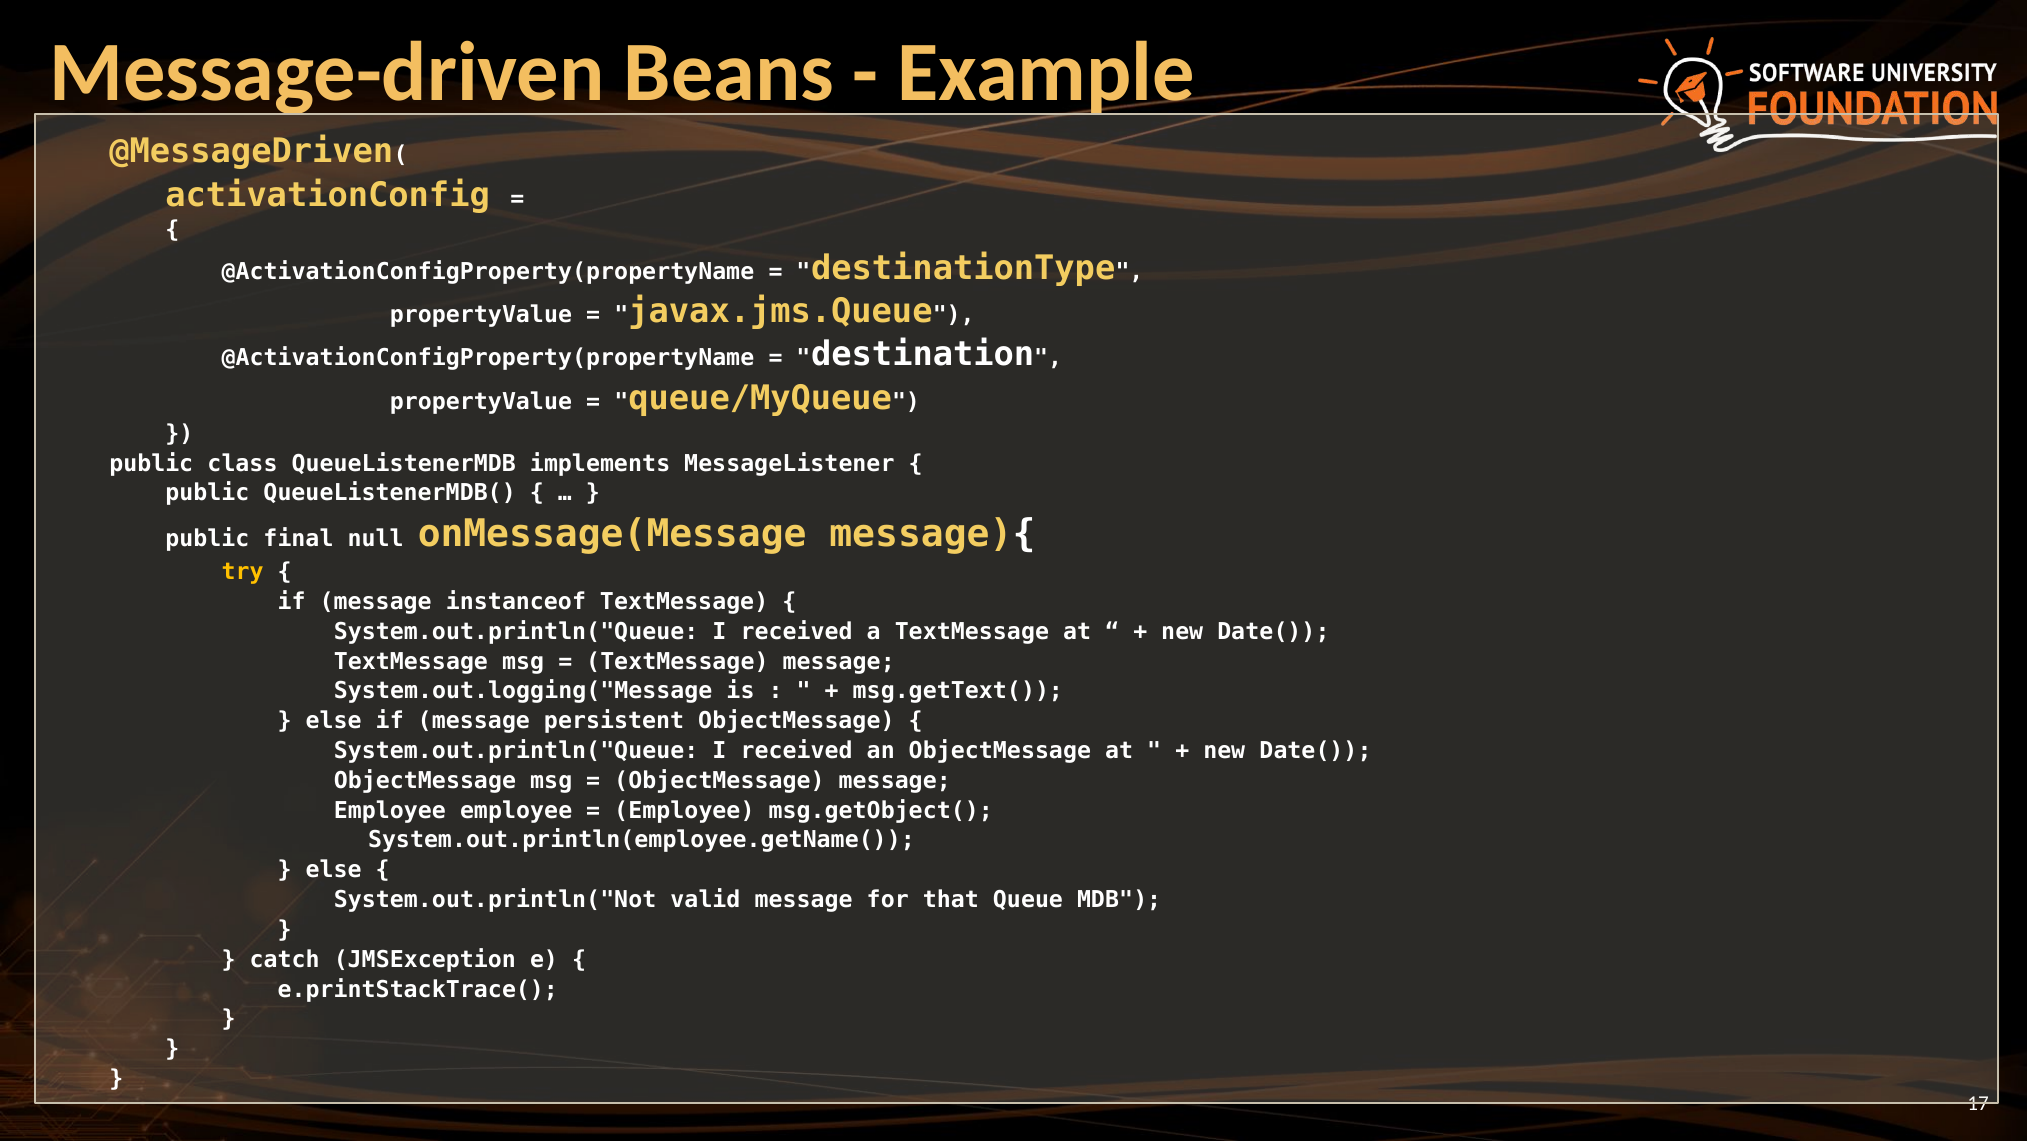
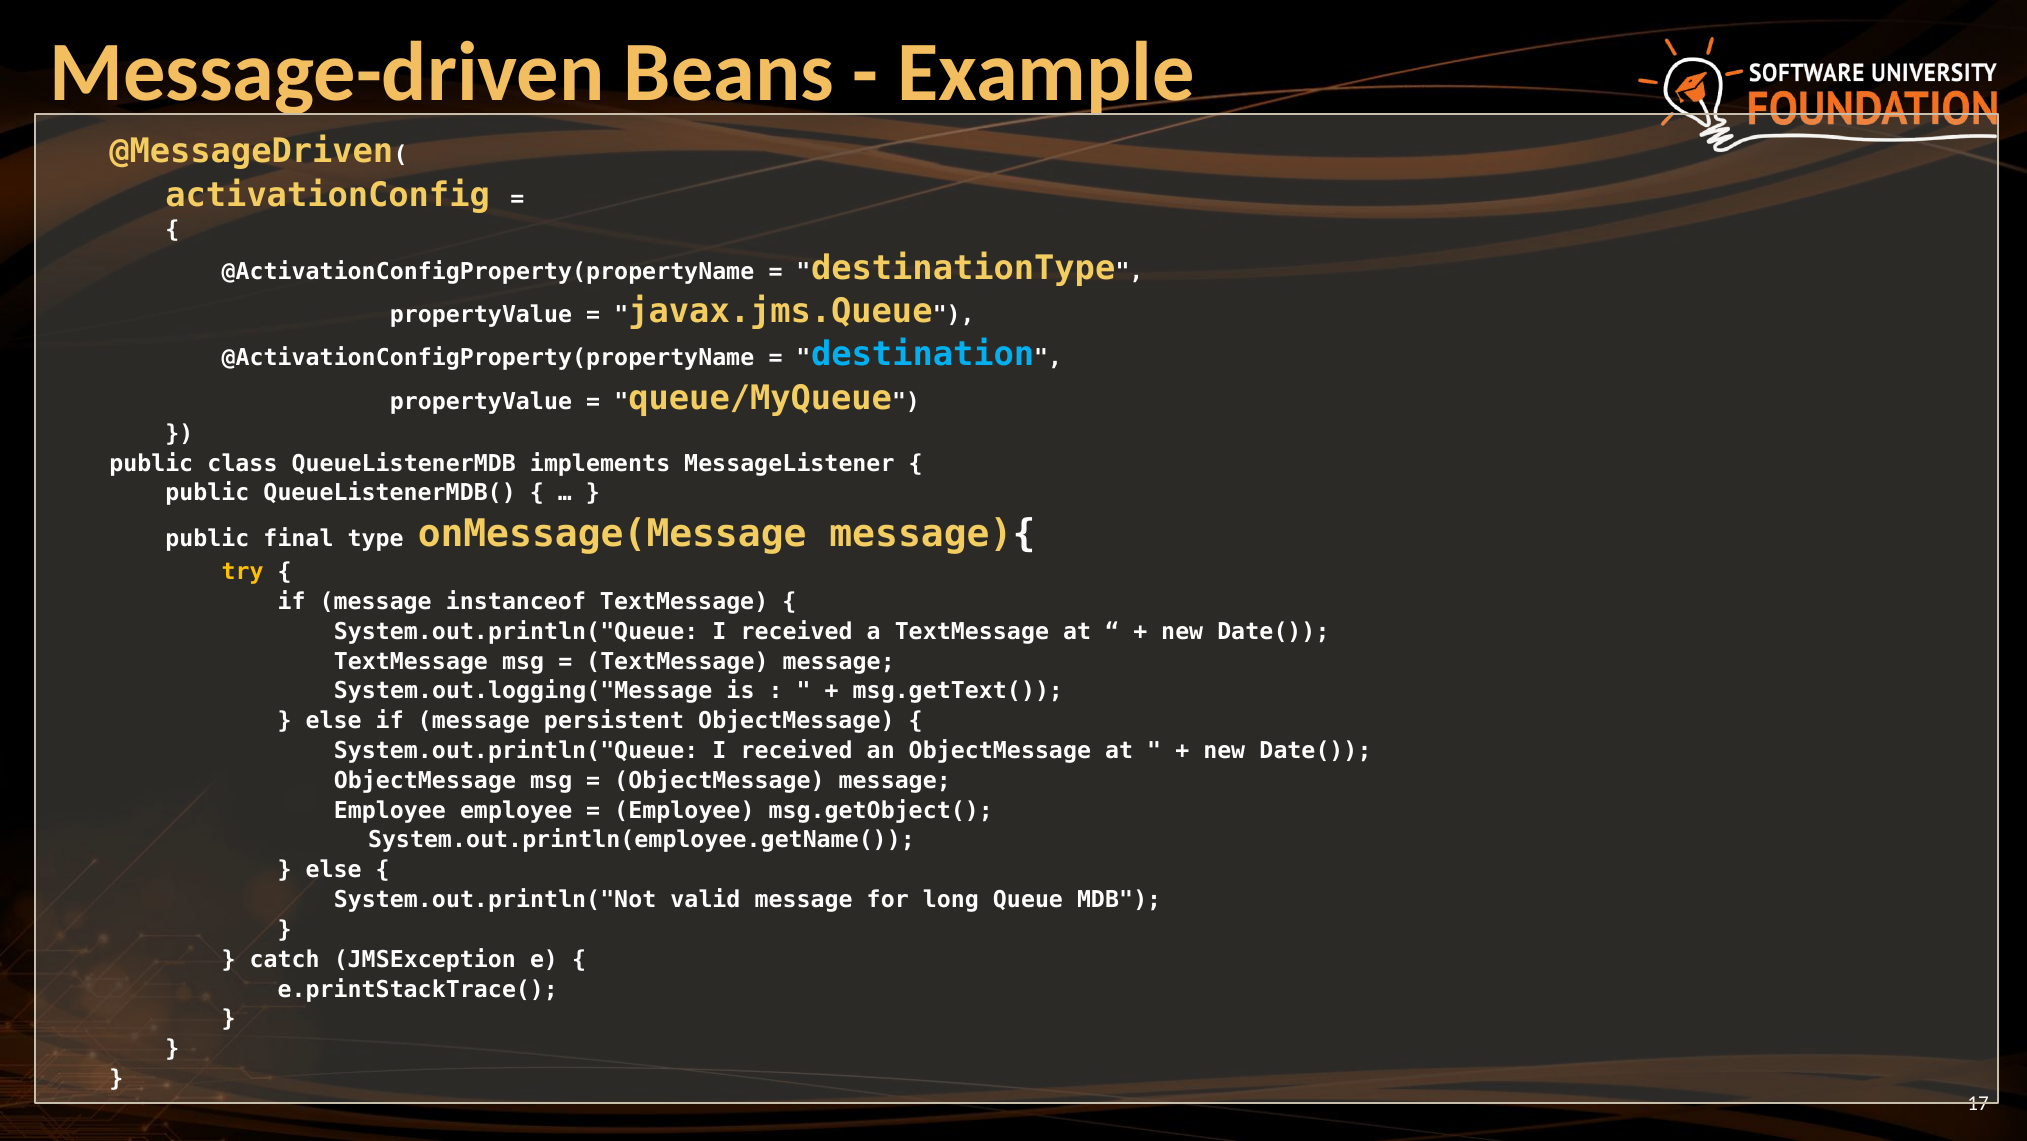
destination colour: white -> light blue
null: null -> type
that: that -> long
